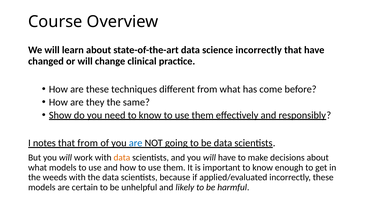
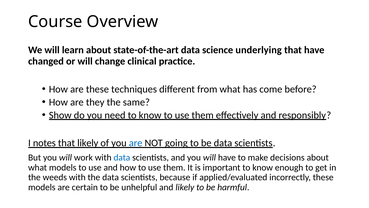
science incorrectly: incorrectly -> underlying
that from: from -> likely
data at (122, 157) colour: orange -> blue
